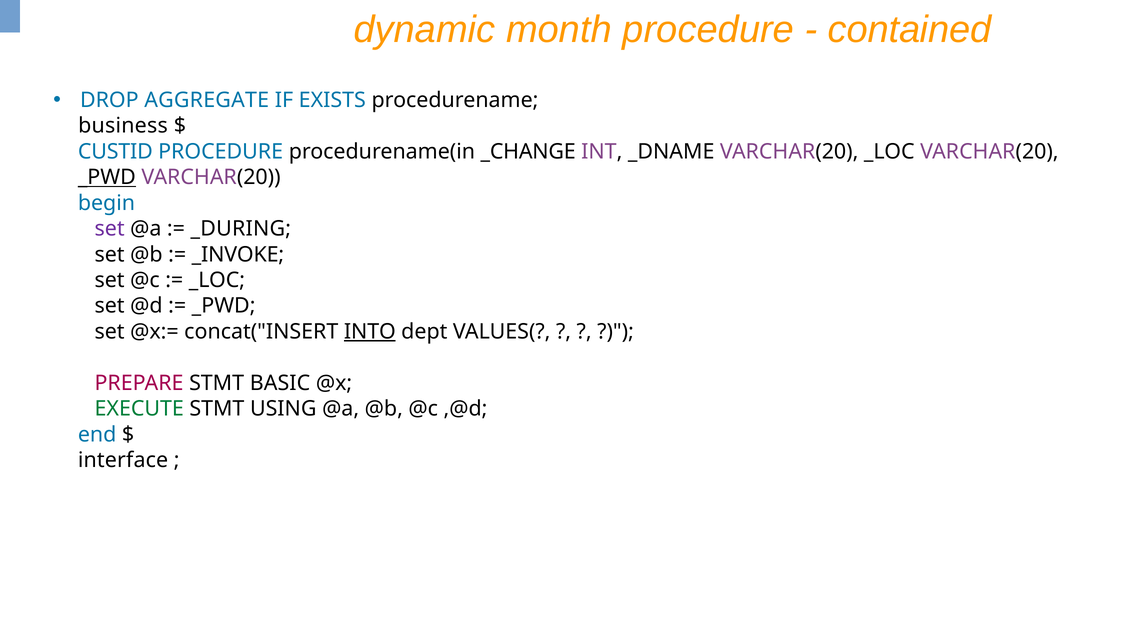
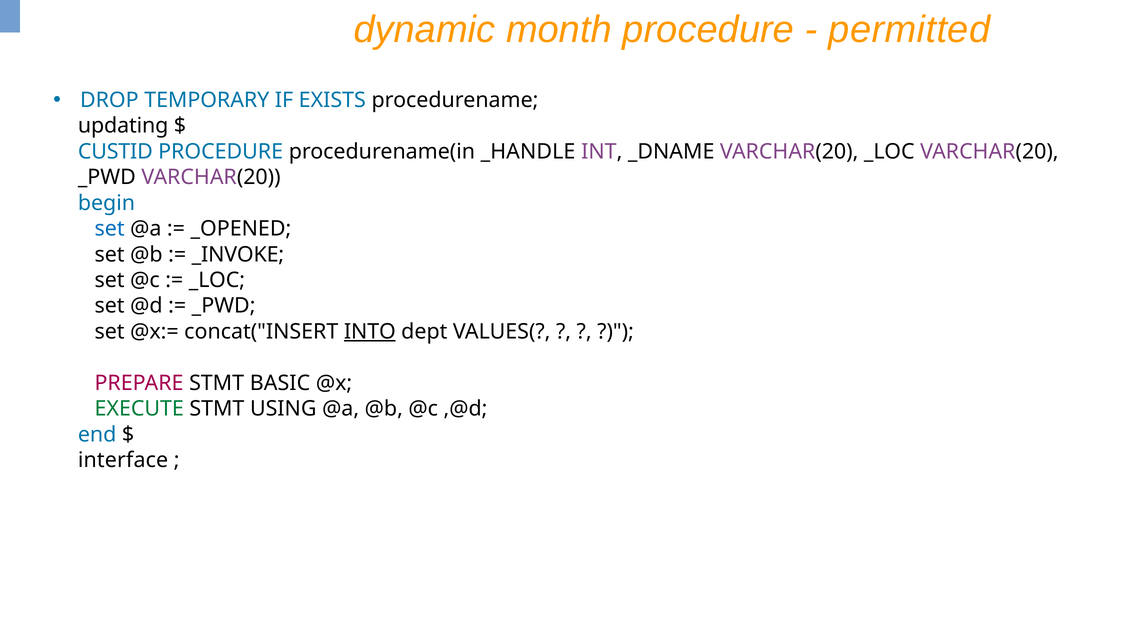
contained: contained -> permitted
AGGREGATE: AGGREGATE -> TEMPORARY
business: business -> updating
_CHANGE: _CHANGE -> _HANDLE
_PWD at (107, 177) underline: present -> none
set at (110, 229) colour: purple -> blue
_DURING: _DURING -> _OPENED
